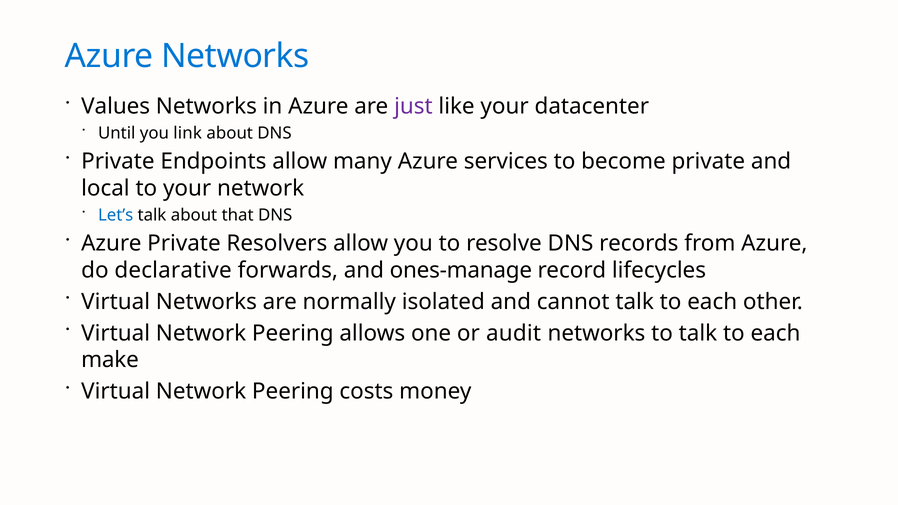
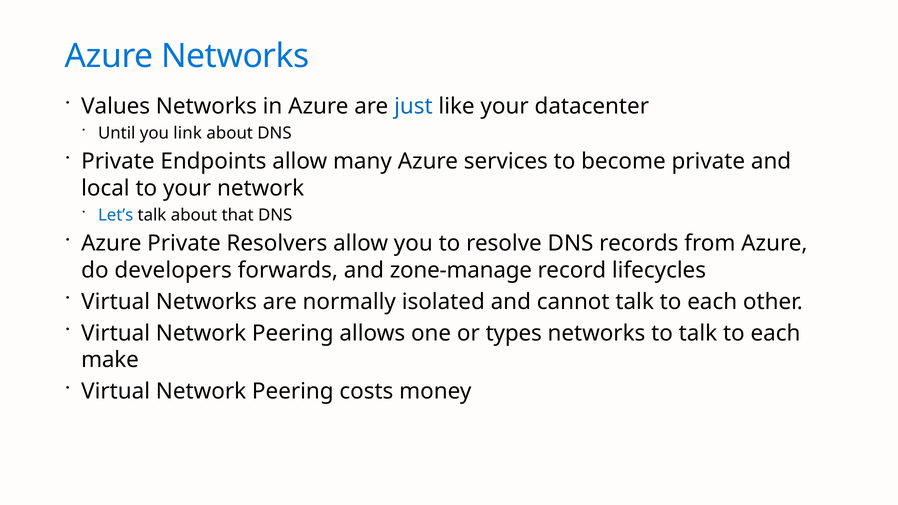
just colour: purple -> blue
declarative: declarative -> developers
ones-manage: ones-manage -> zone-manage
audit: audit -> types
